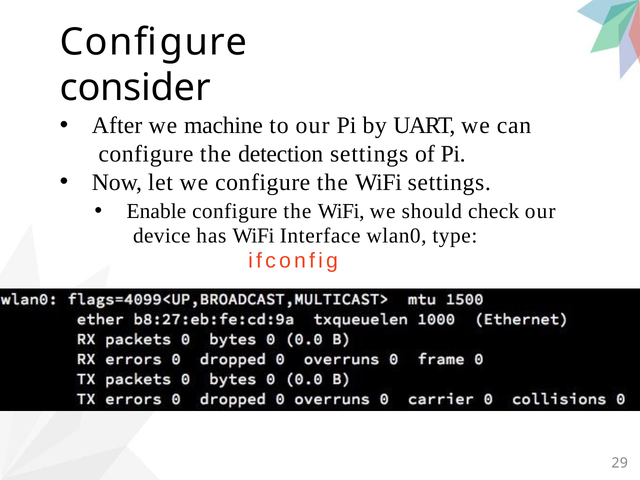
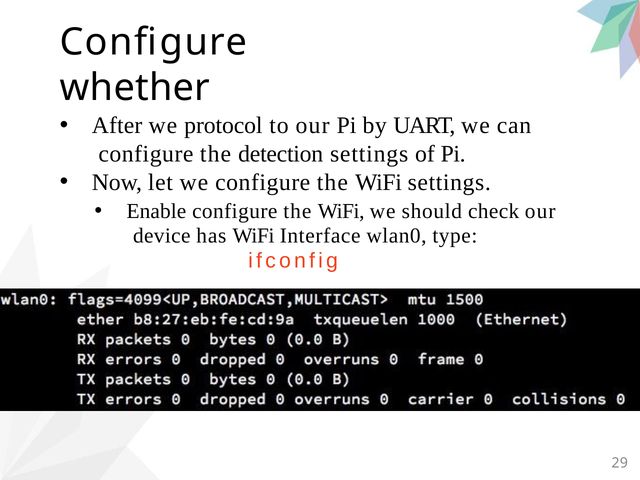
consider: consider -> whether
machine: machine -> protocol
